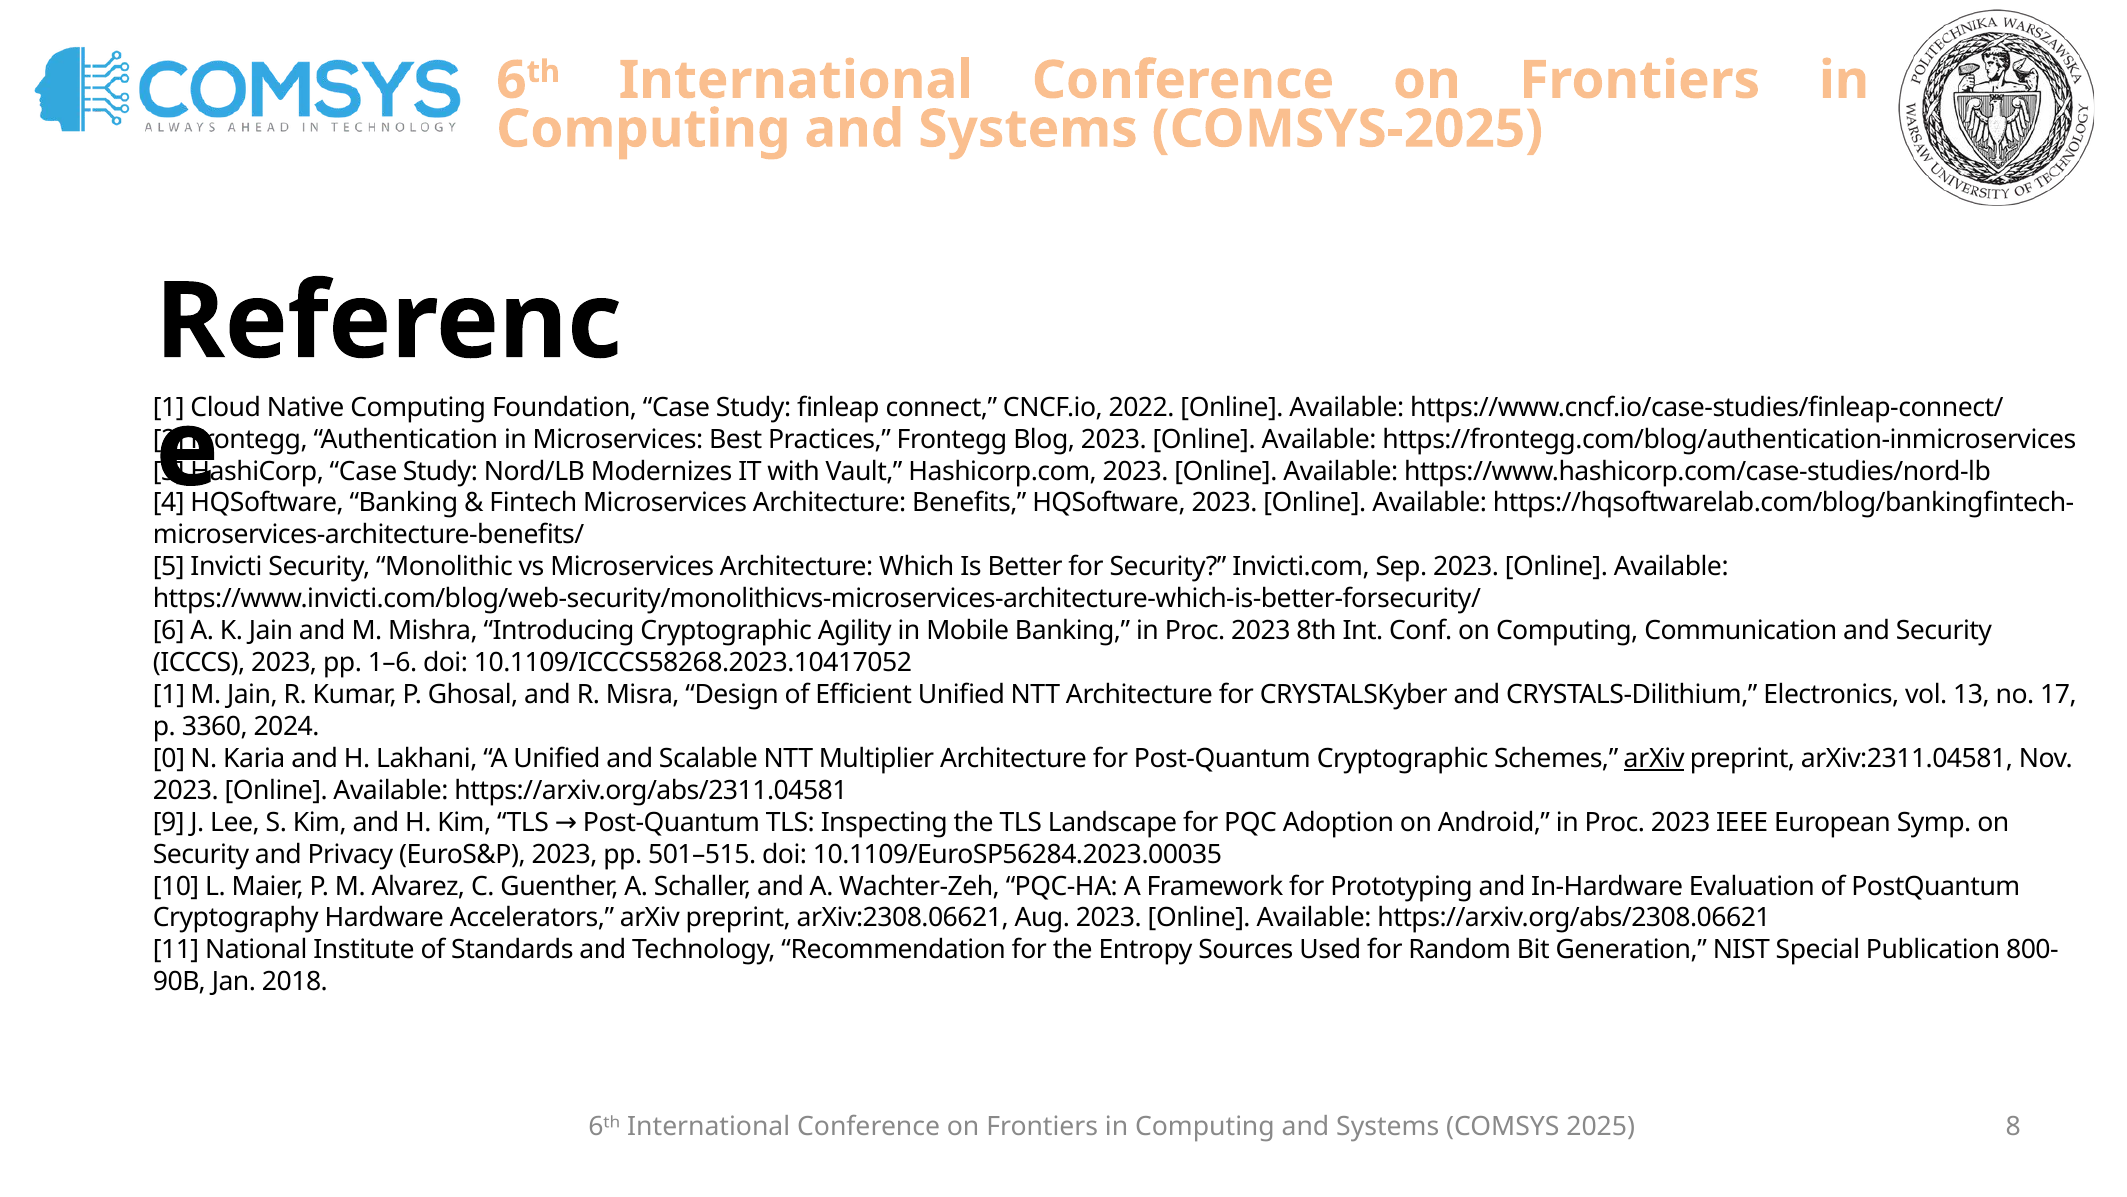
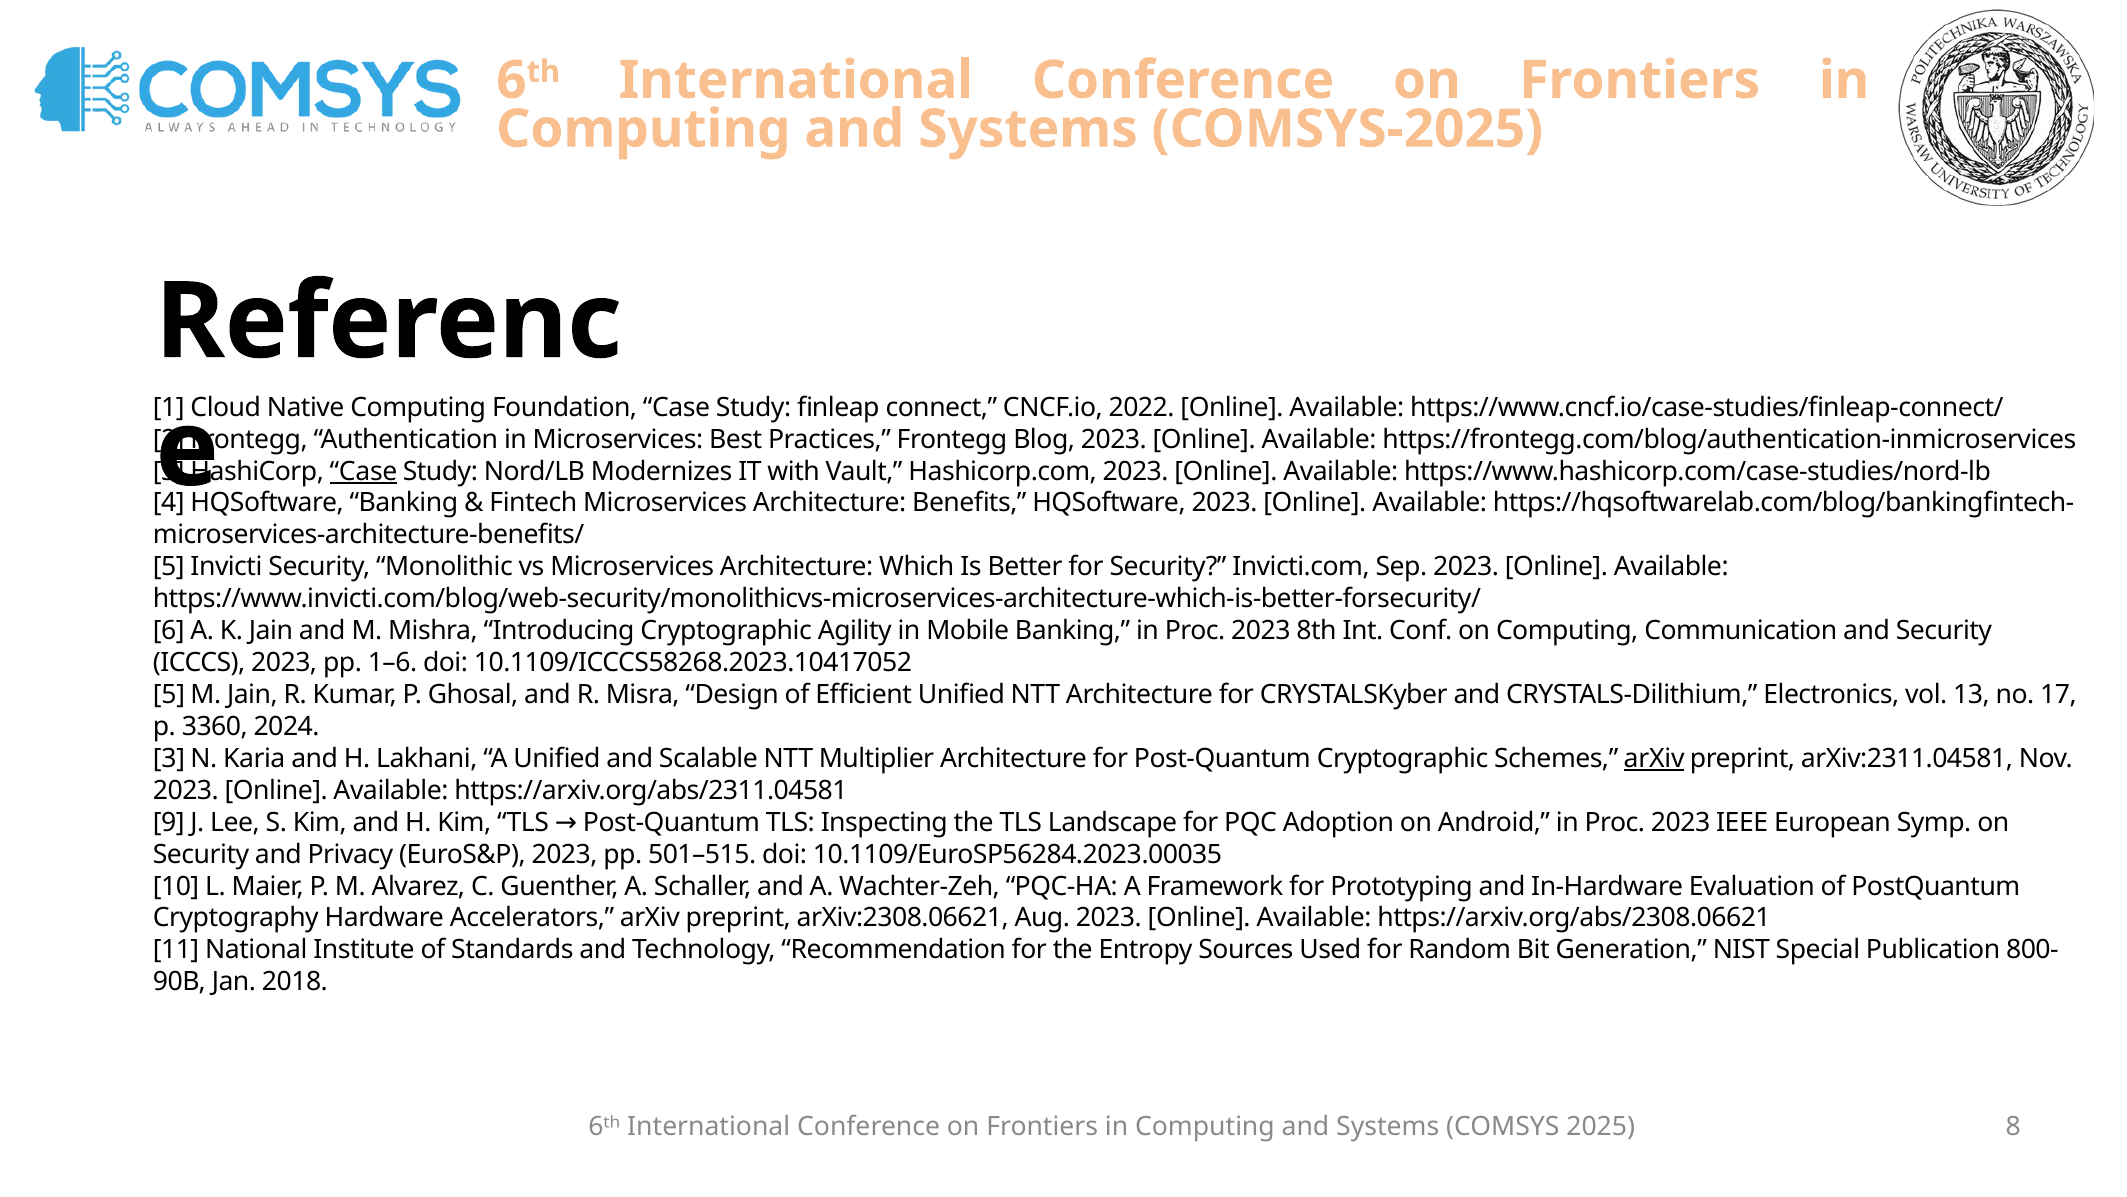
Case at (364, 471) underline: none -> present
1 at (169, 694): 1 -> 5
0 at (169, 758): 0 -> 3
